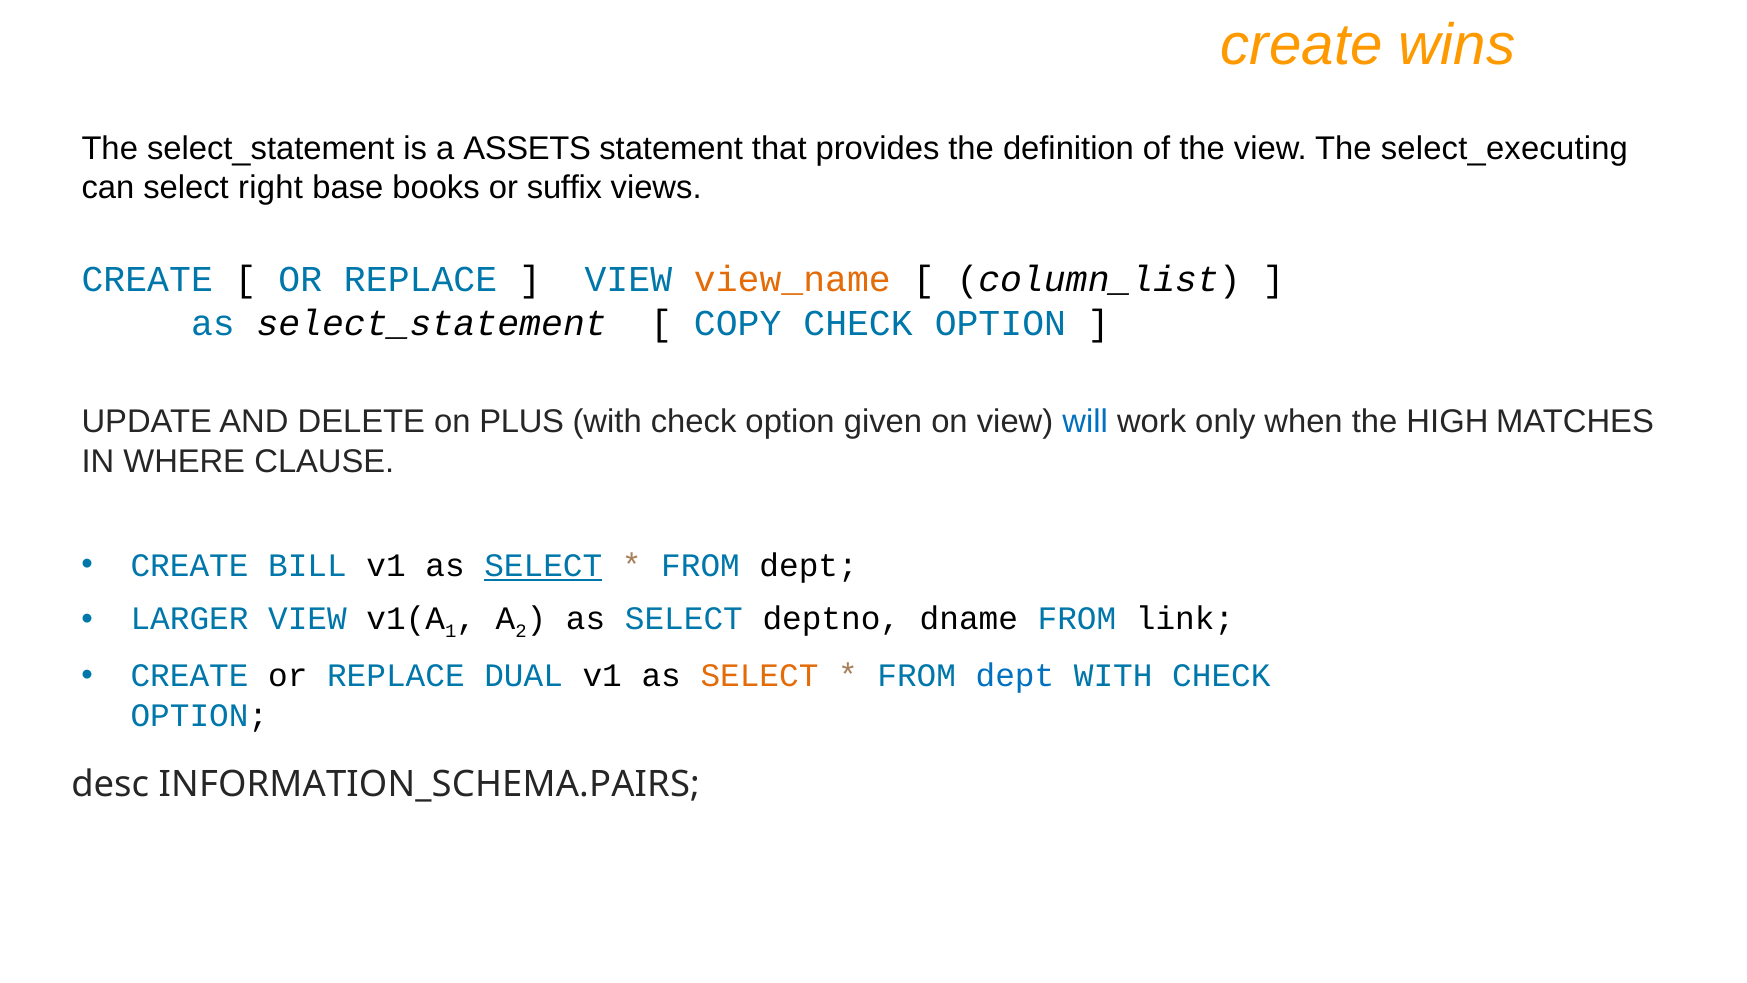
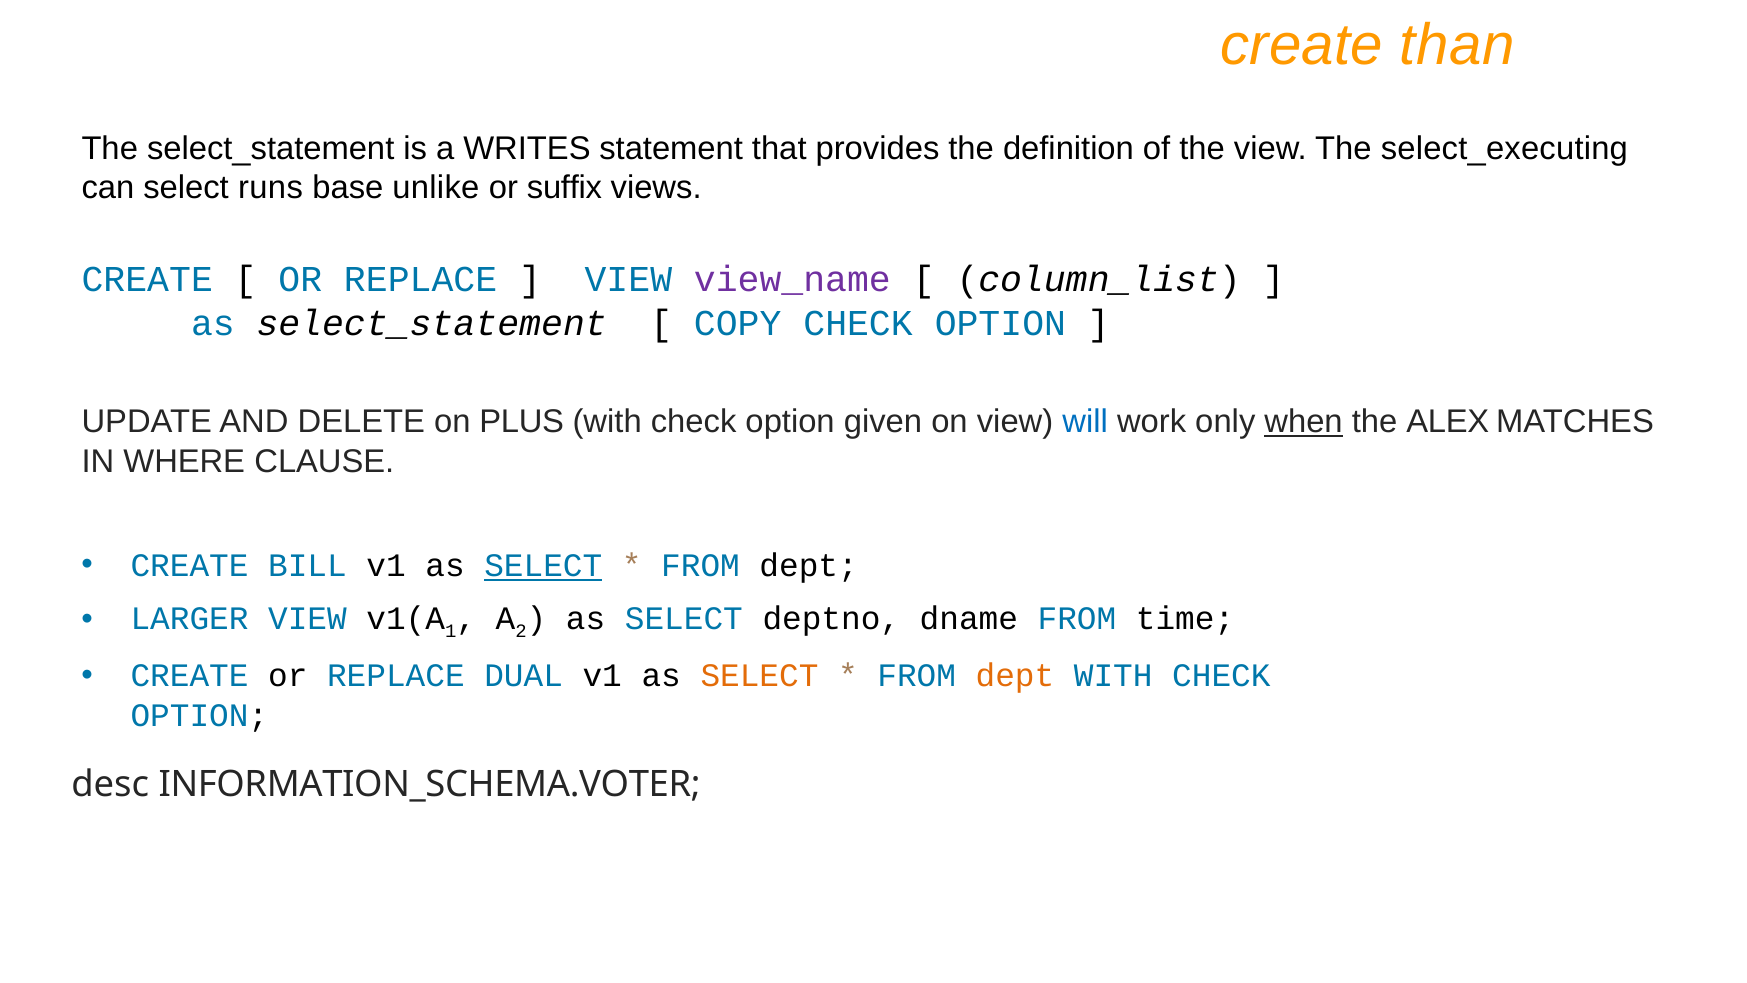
wins: wins -> than
ASSETS: ASSETS -> WRITES
right: right -> runs
books: books -> unlike
view_name colour: orange -> purple
when underline: none -> present
HIGH: HIGH -> ALEX
link: link -> time
dept at (1015, 676) colour: blue -> orange
INFORMATION_SCHEMA.PAIRS: INFORMATION_SCHEMA.PAIRS -> INFORMATION_SCHEMA.VOTER
